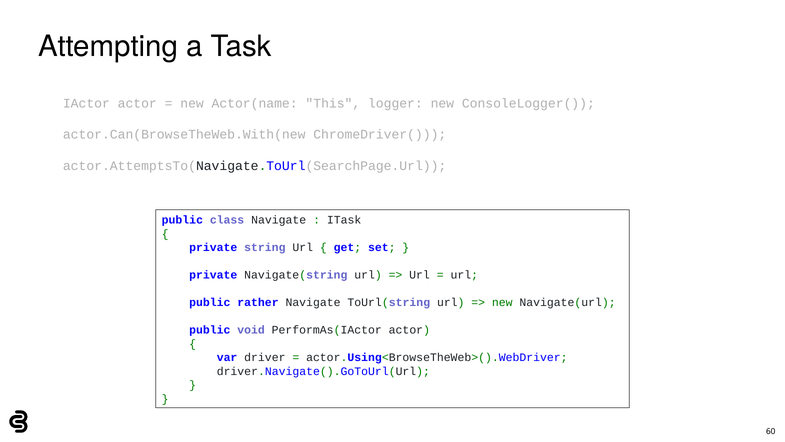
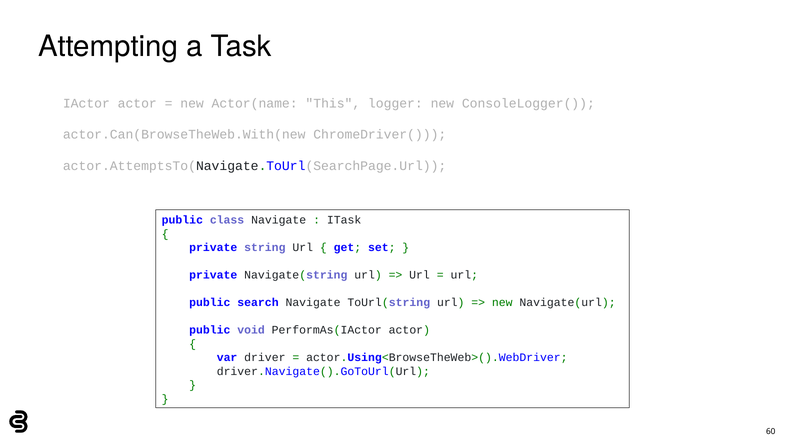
rather: rather -> search
